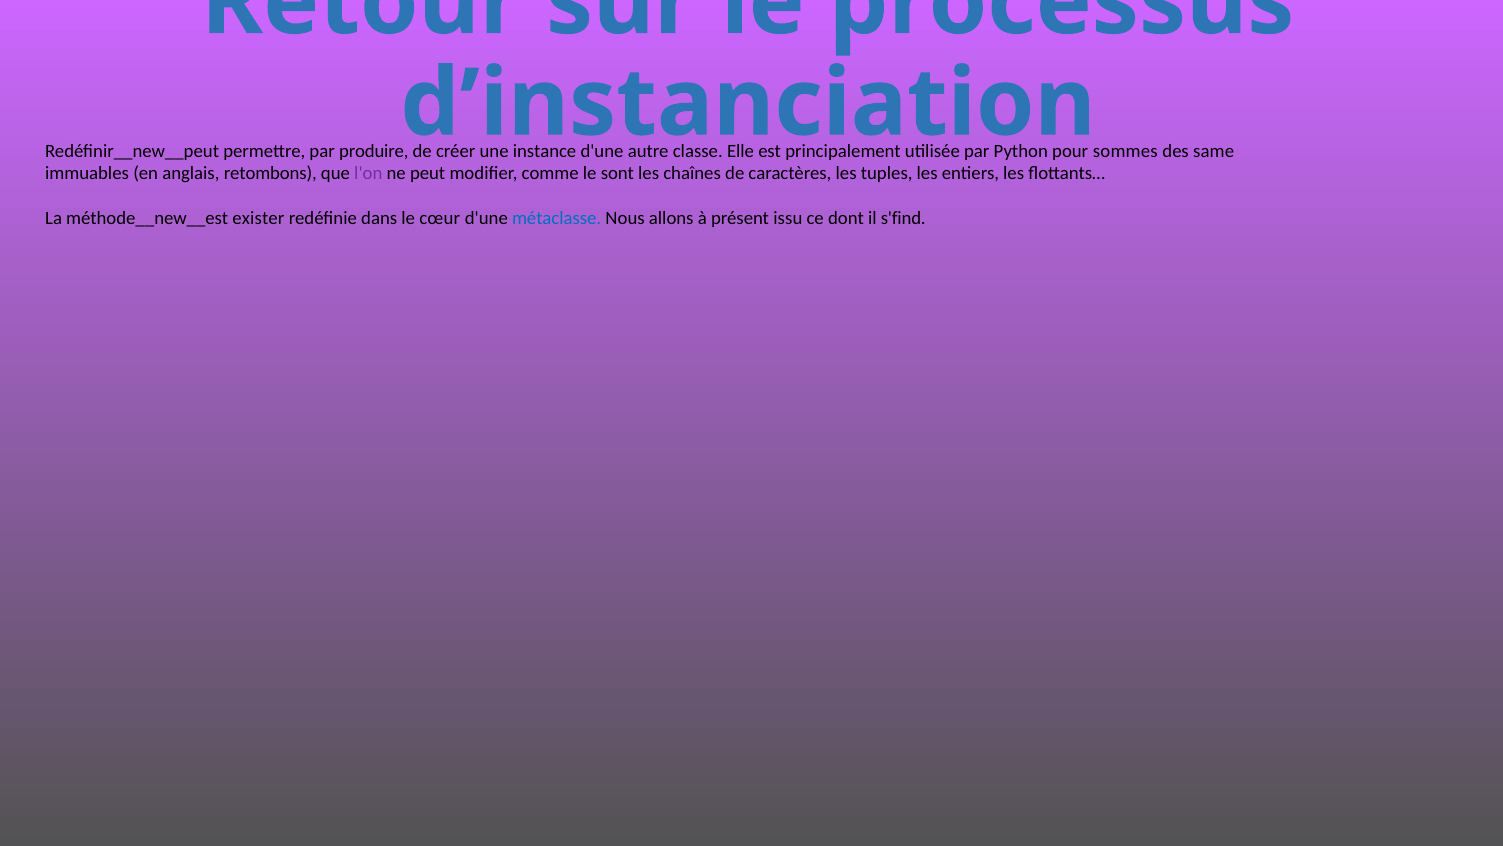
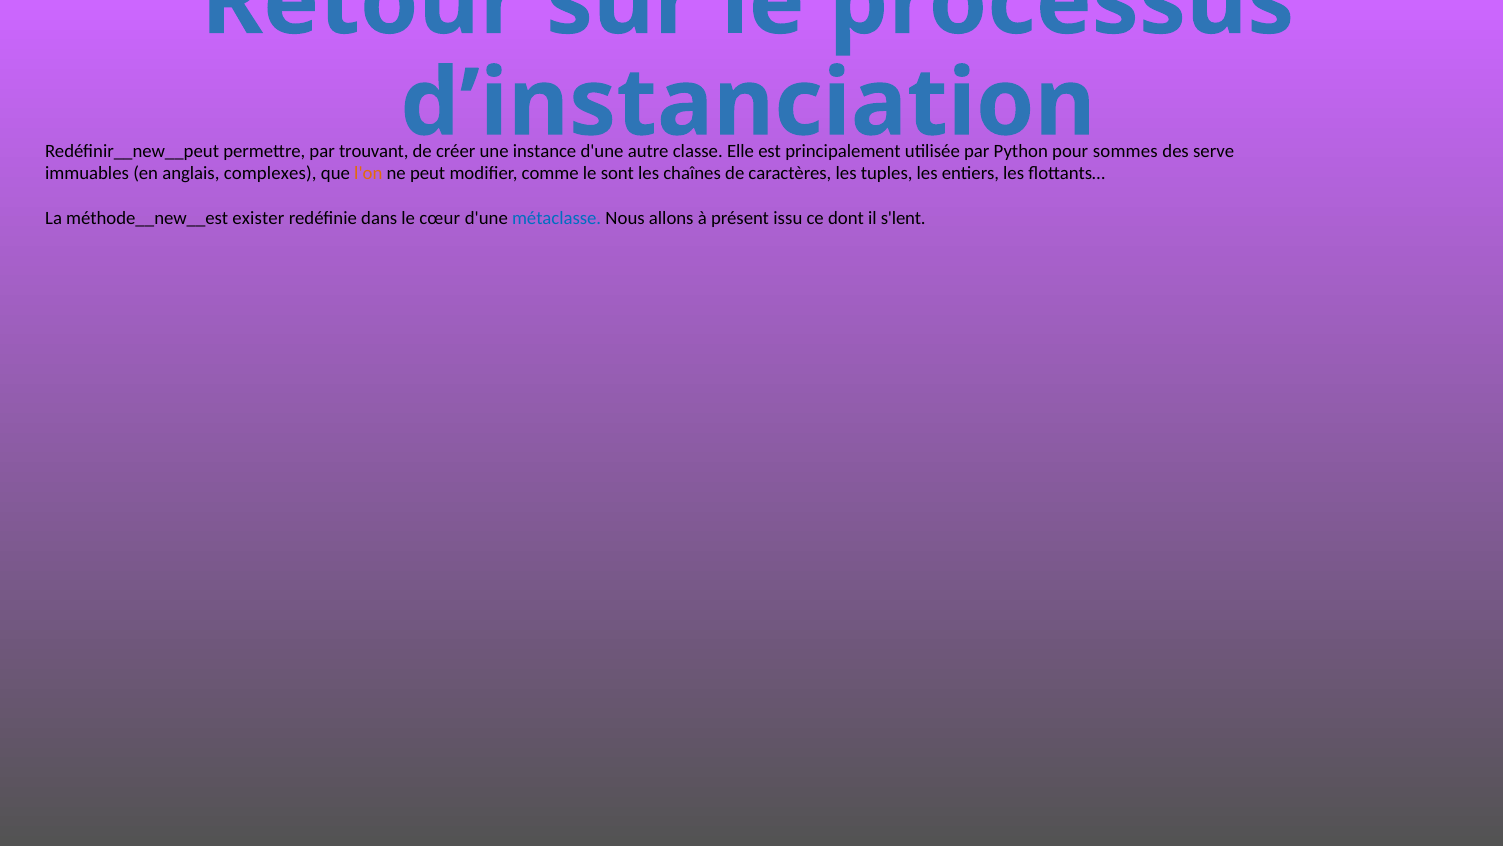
produire: produire -> trouvant
same: same -> serve
retombons: retombons -> complexes
l'on colour: purple -> orange
s'find: s'find -> s'lent
